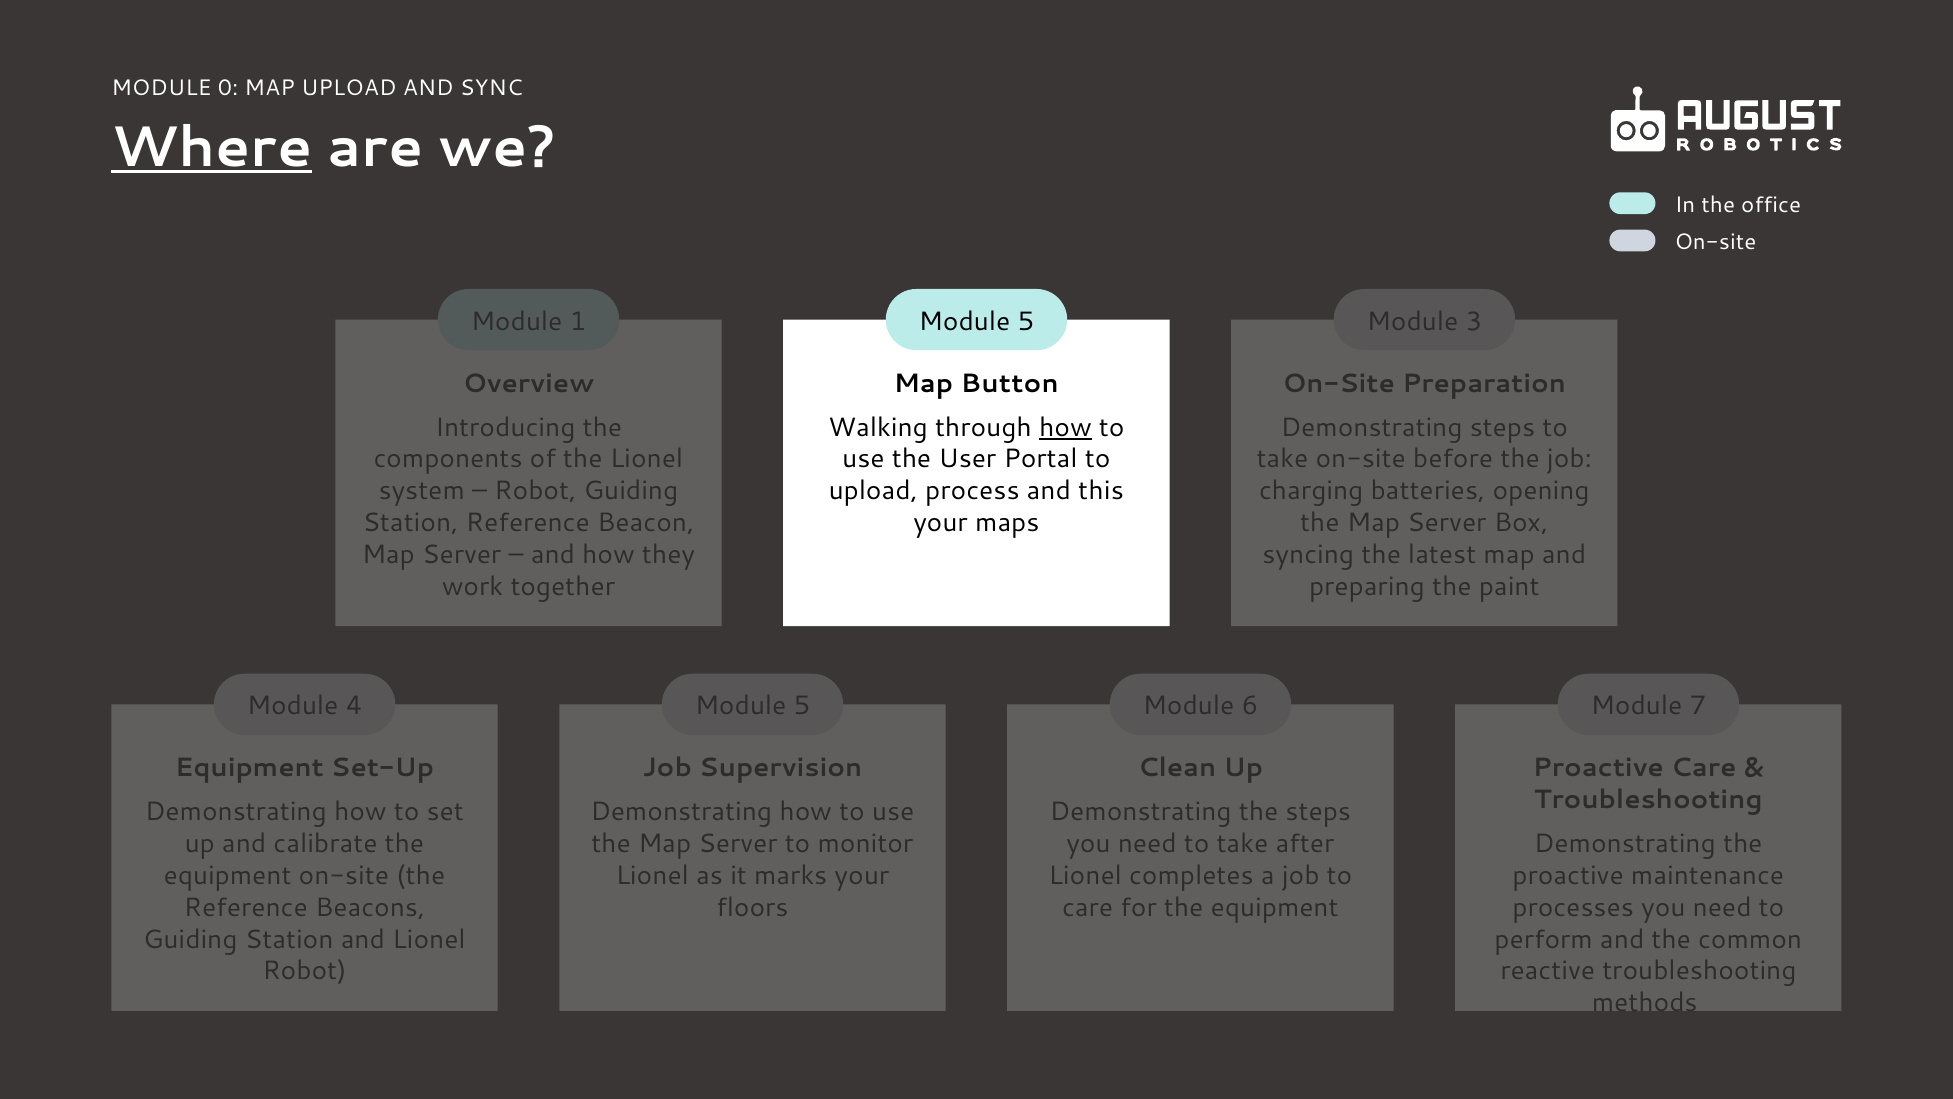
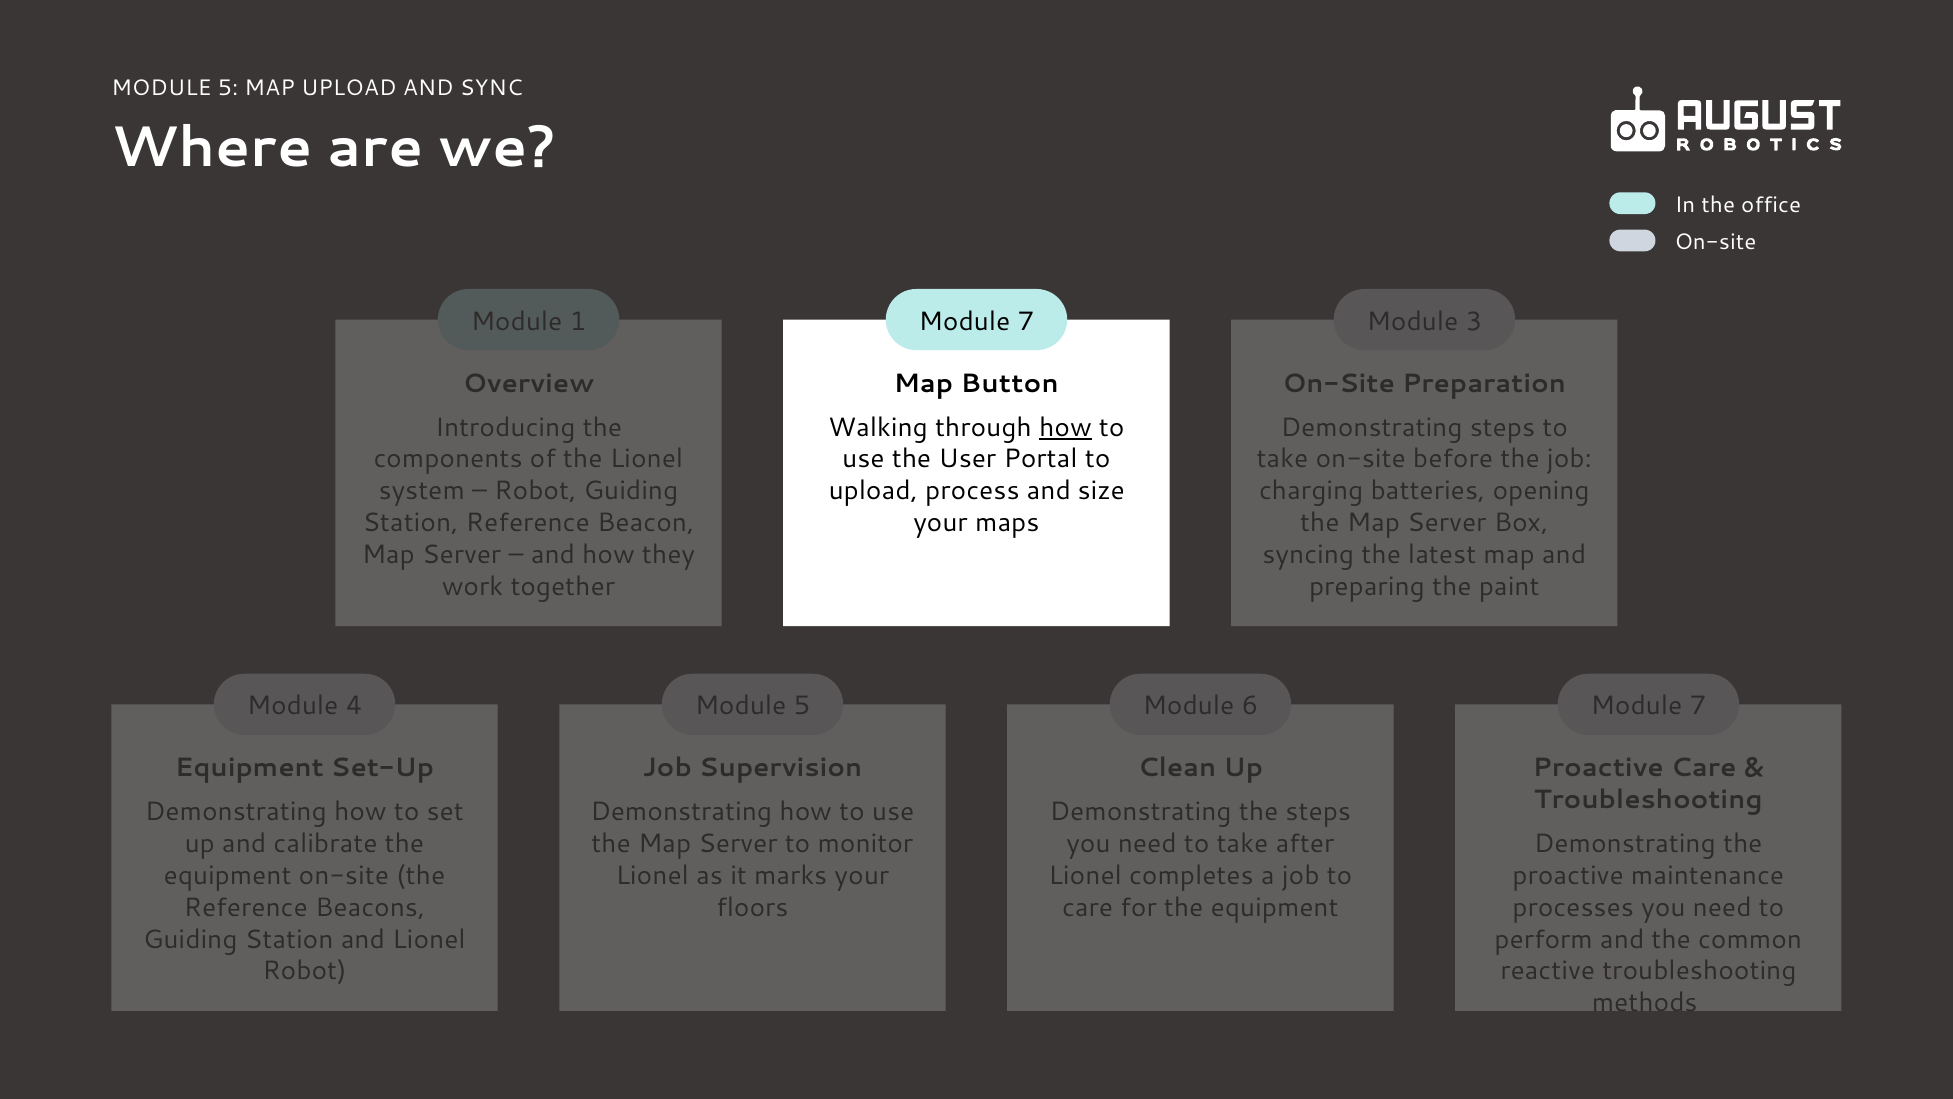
0 at (228, 88): 0 -> 5
Where underline: present -> none
5 at (1026, 321): 5 -> 7
this: this -> size
